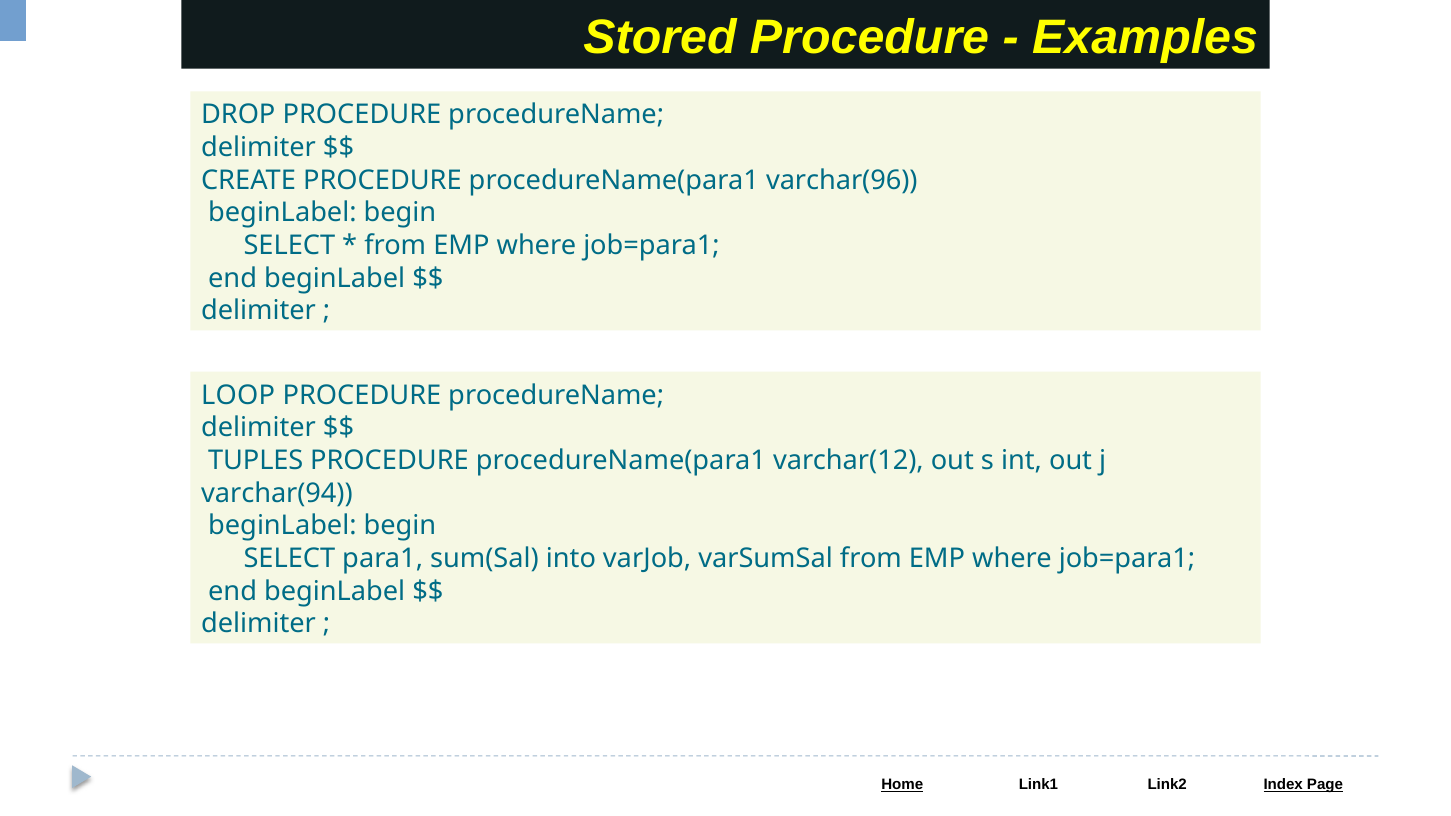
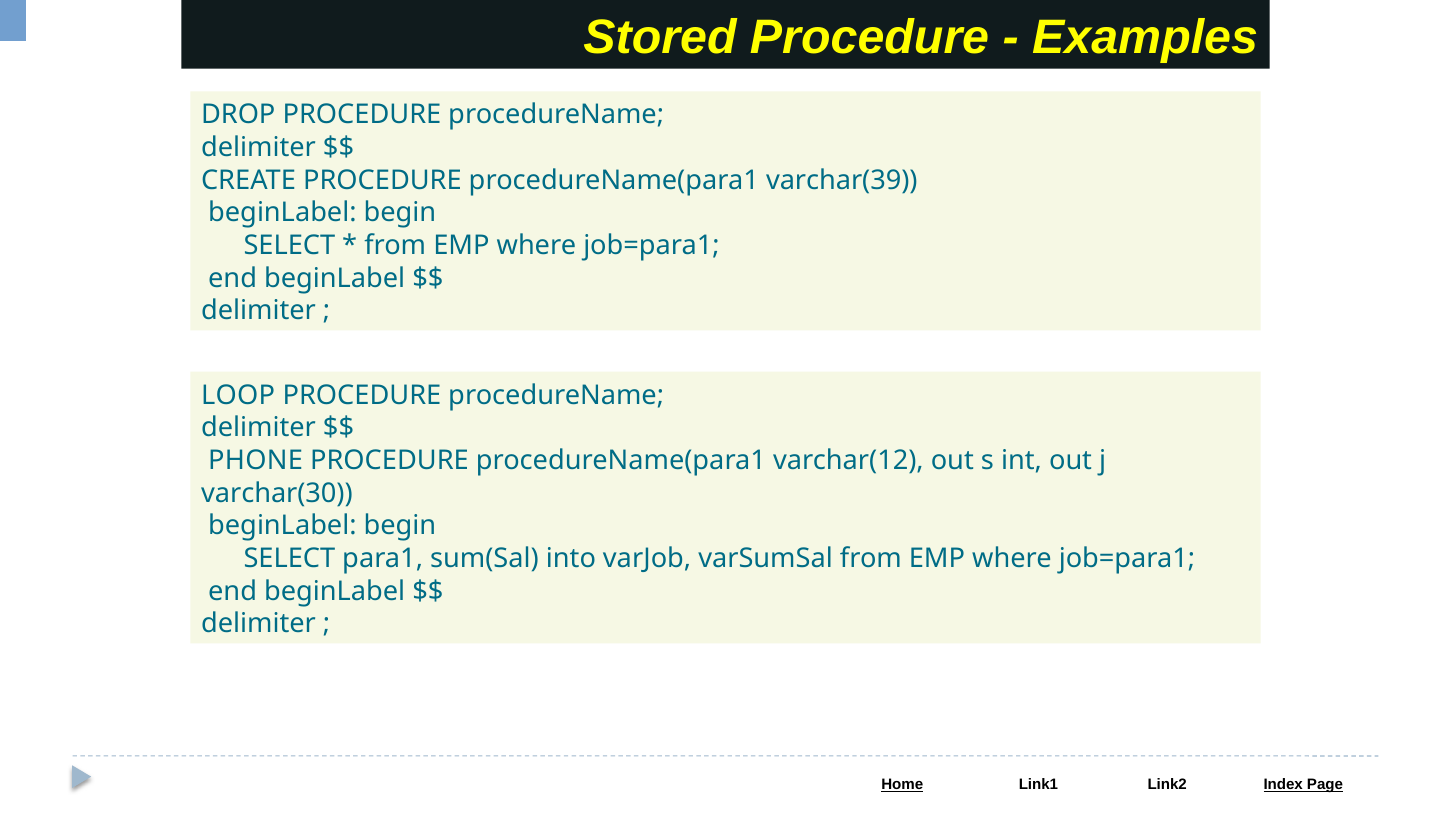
varchar(96: varchar(96 -> varchar(39
TUPLES: TUPLES -> PHONE
varchar(94: varchar(94 -> varchar(30
